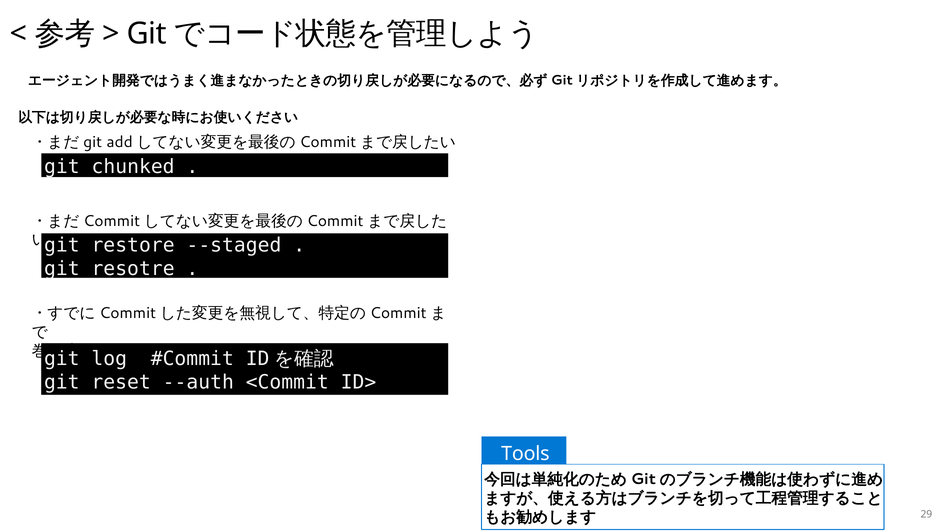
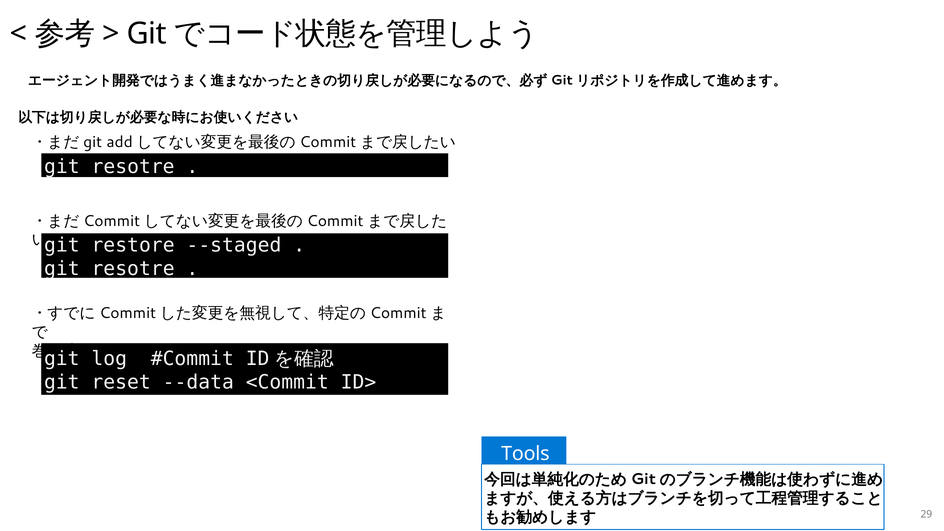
chunked at (133, 167): chunked -> resotre
--auth: --auth -> --data
